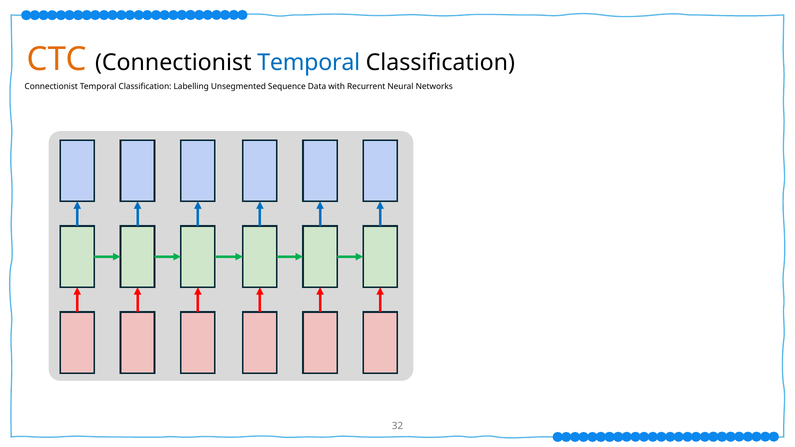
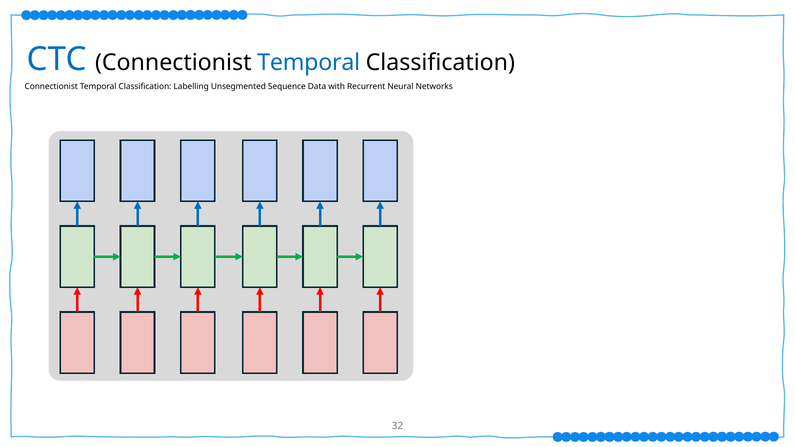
CTC colour: orange -> blue
